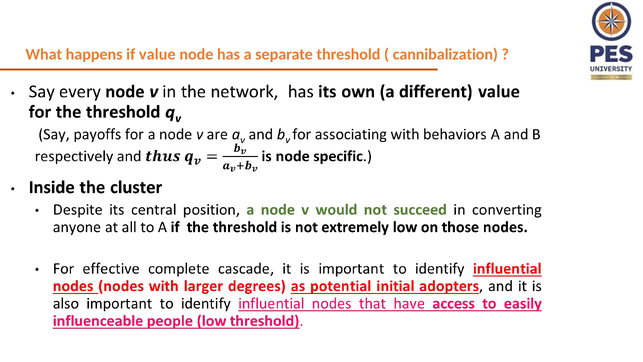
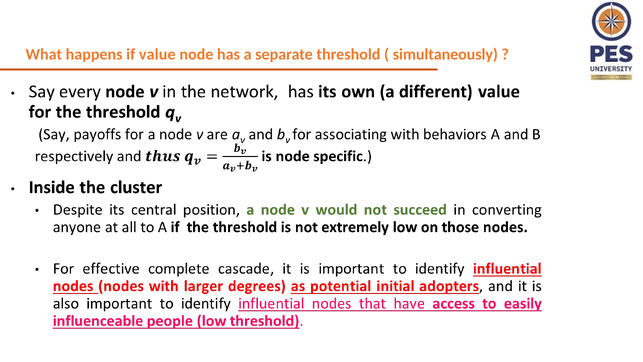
cannibalization: cannibalization -> simultaneously
